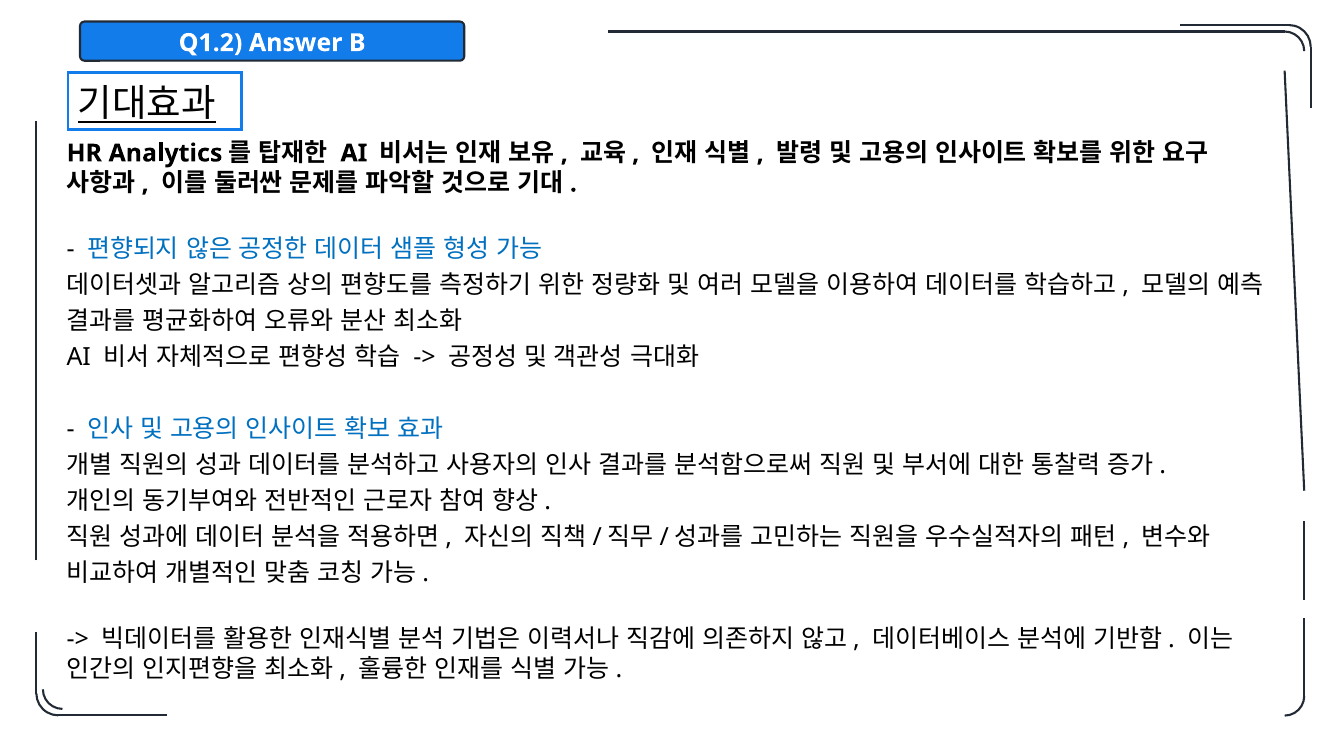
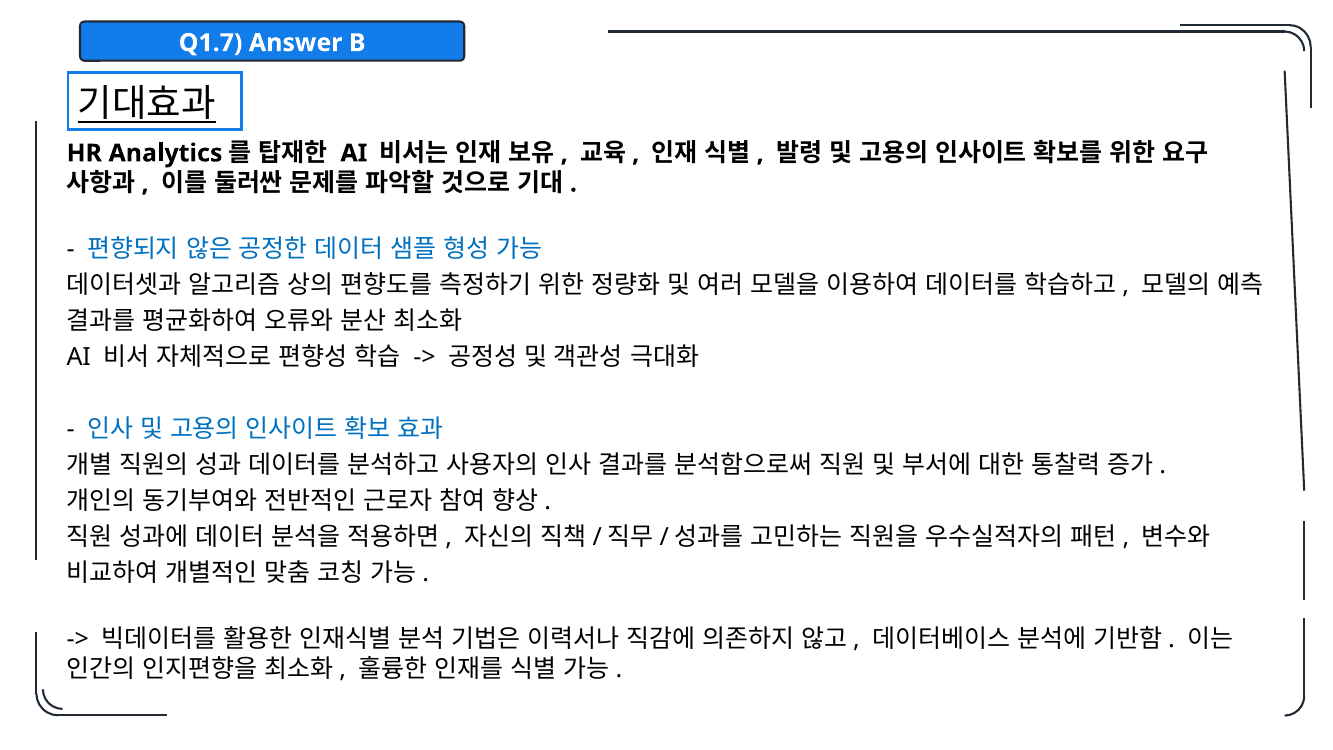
Q1.2: Q1.2 -> Q1.7
